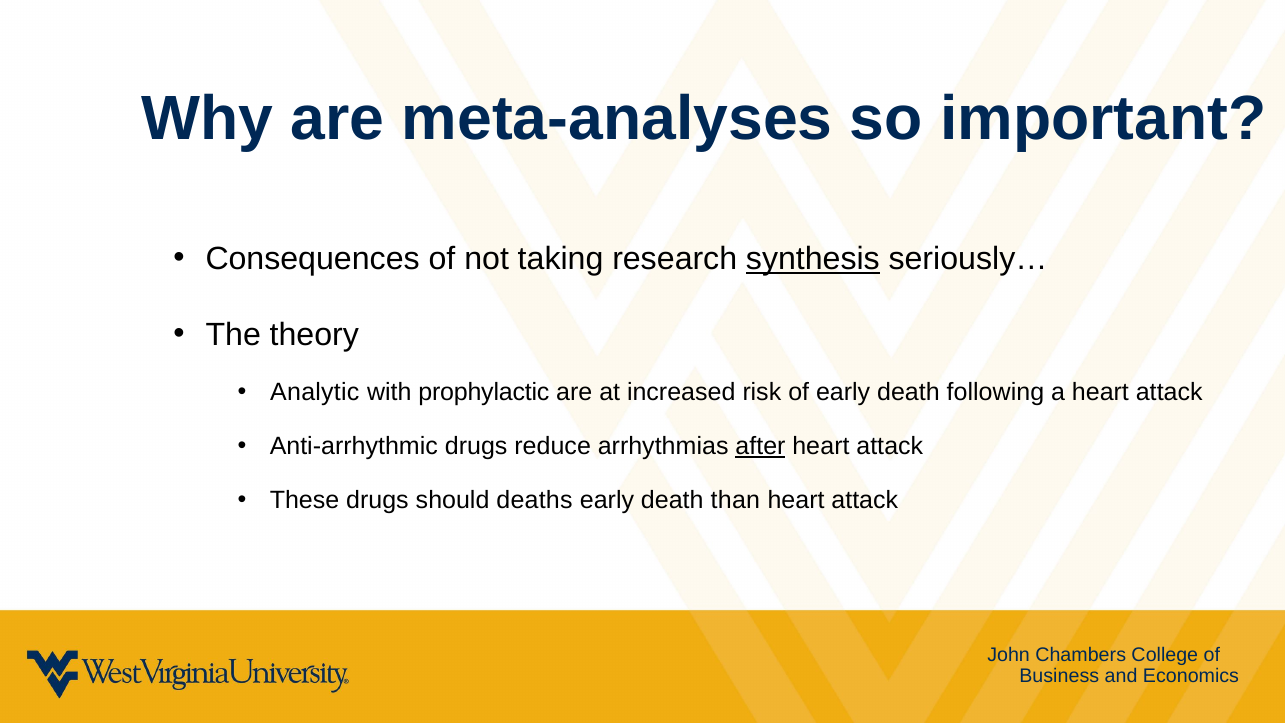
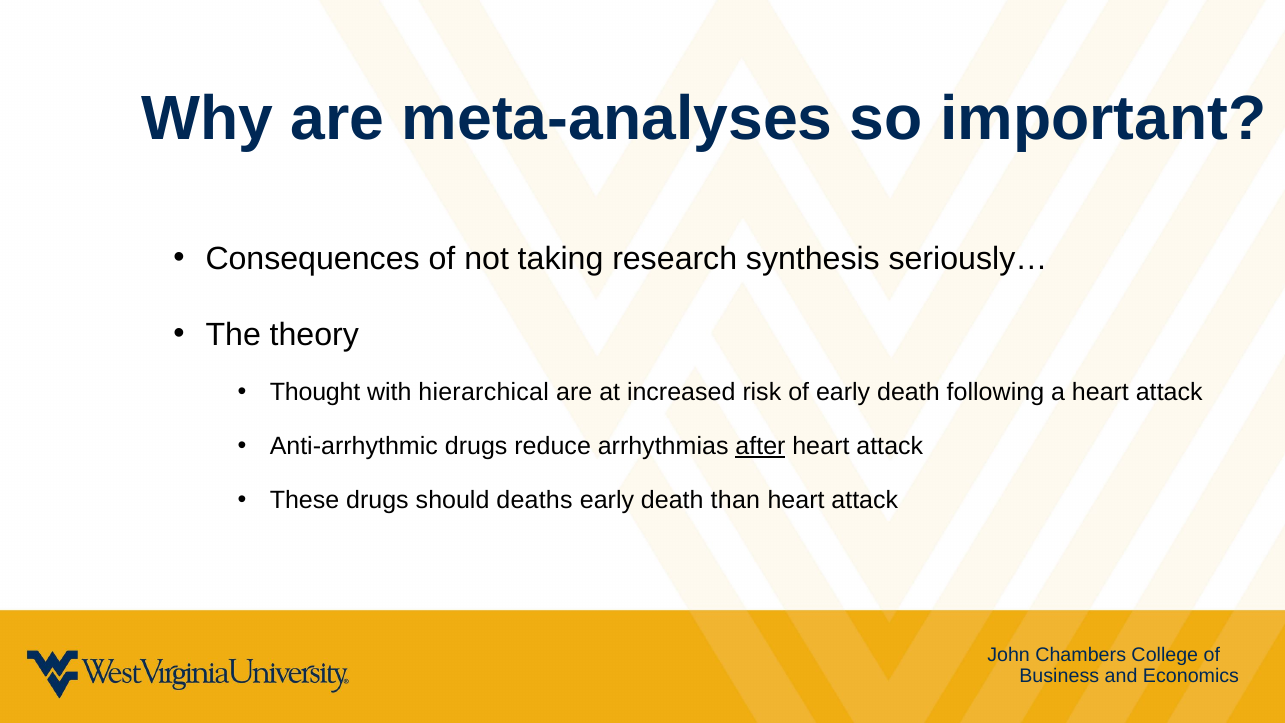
synthesis underline: present -> none
Analytic: Analytic -> Thought
prophylactic: prophylactic -> hierarchical
